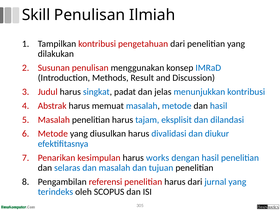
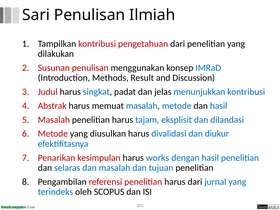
Skill: Skill -> Sari
